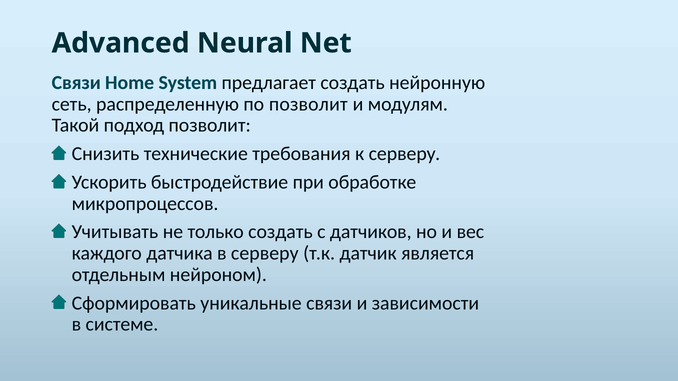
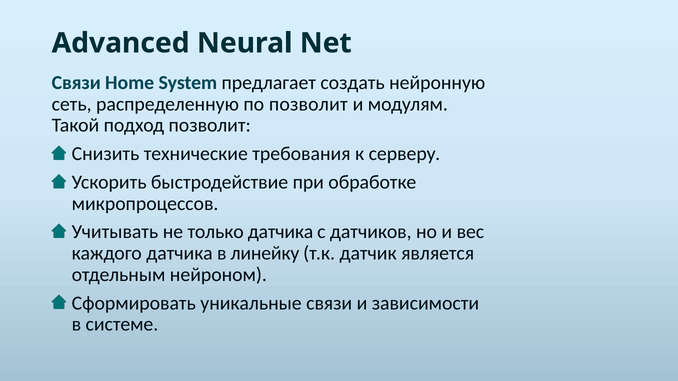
только создать: создать -> датчика
в серверу: серверу -> линейку
